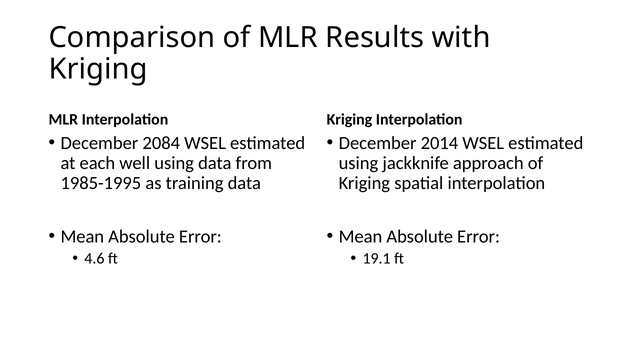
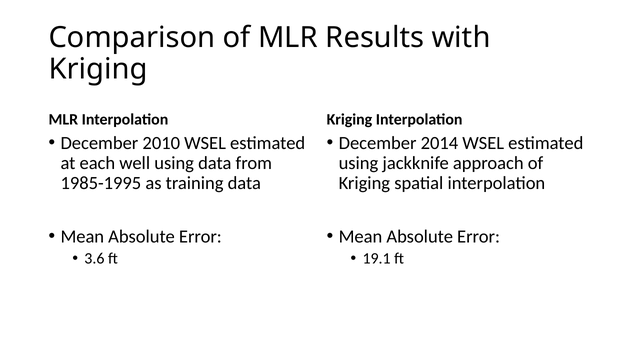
2084: 2084 -> 2010
4.6: 4.6 -> 3.6
